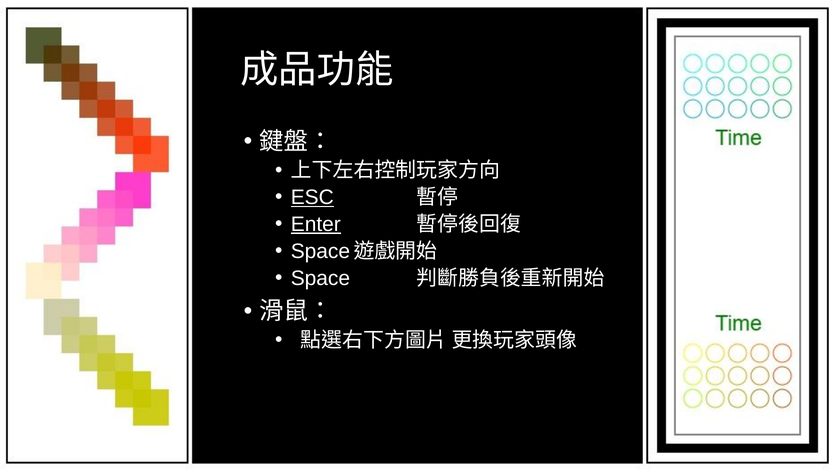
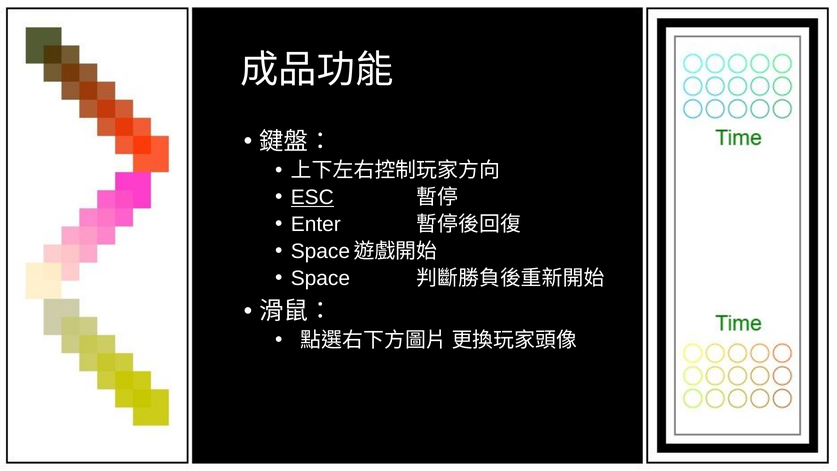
Enter underline: present -> none
